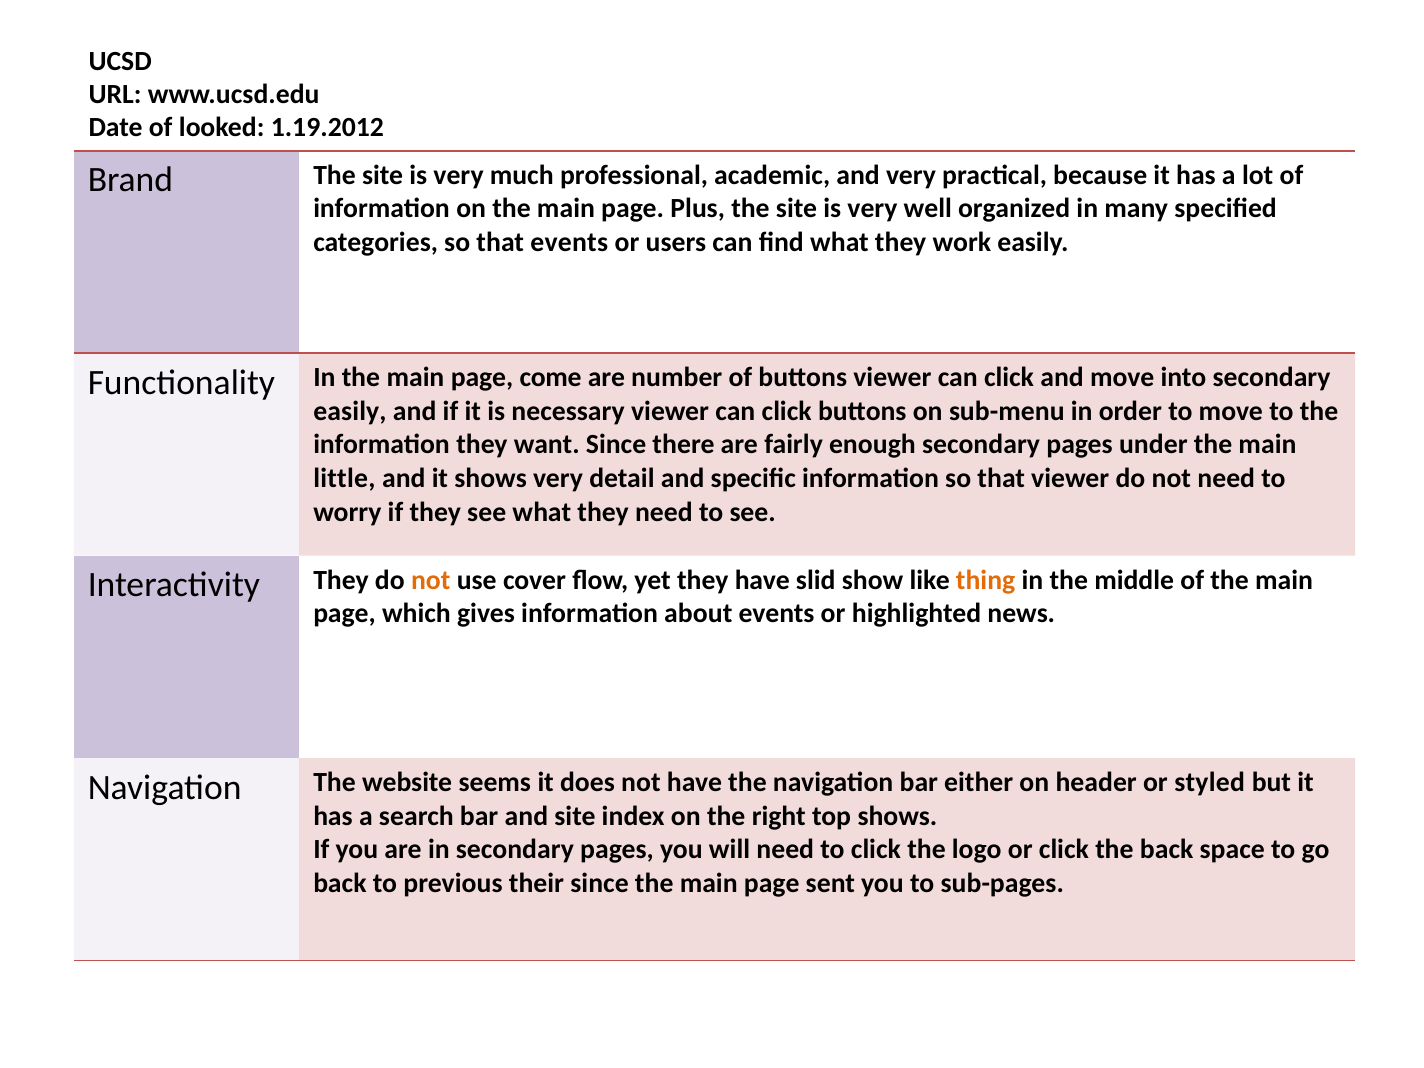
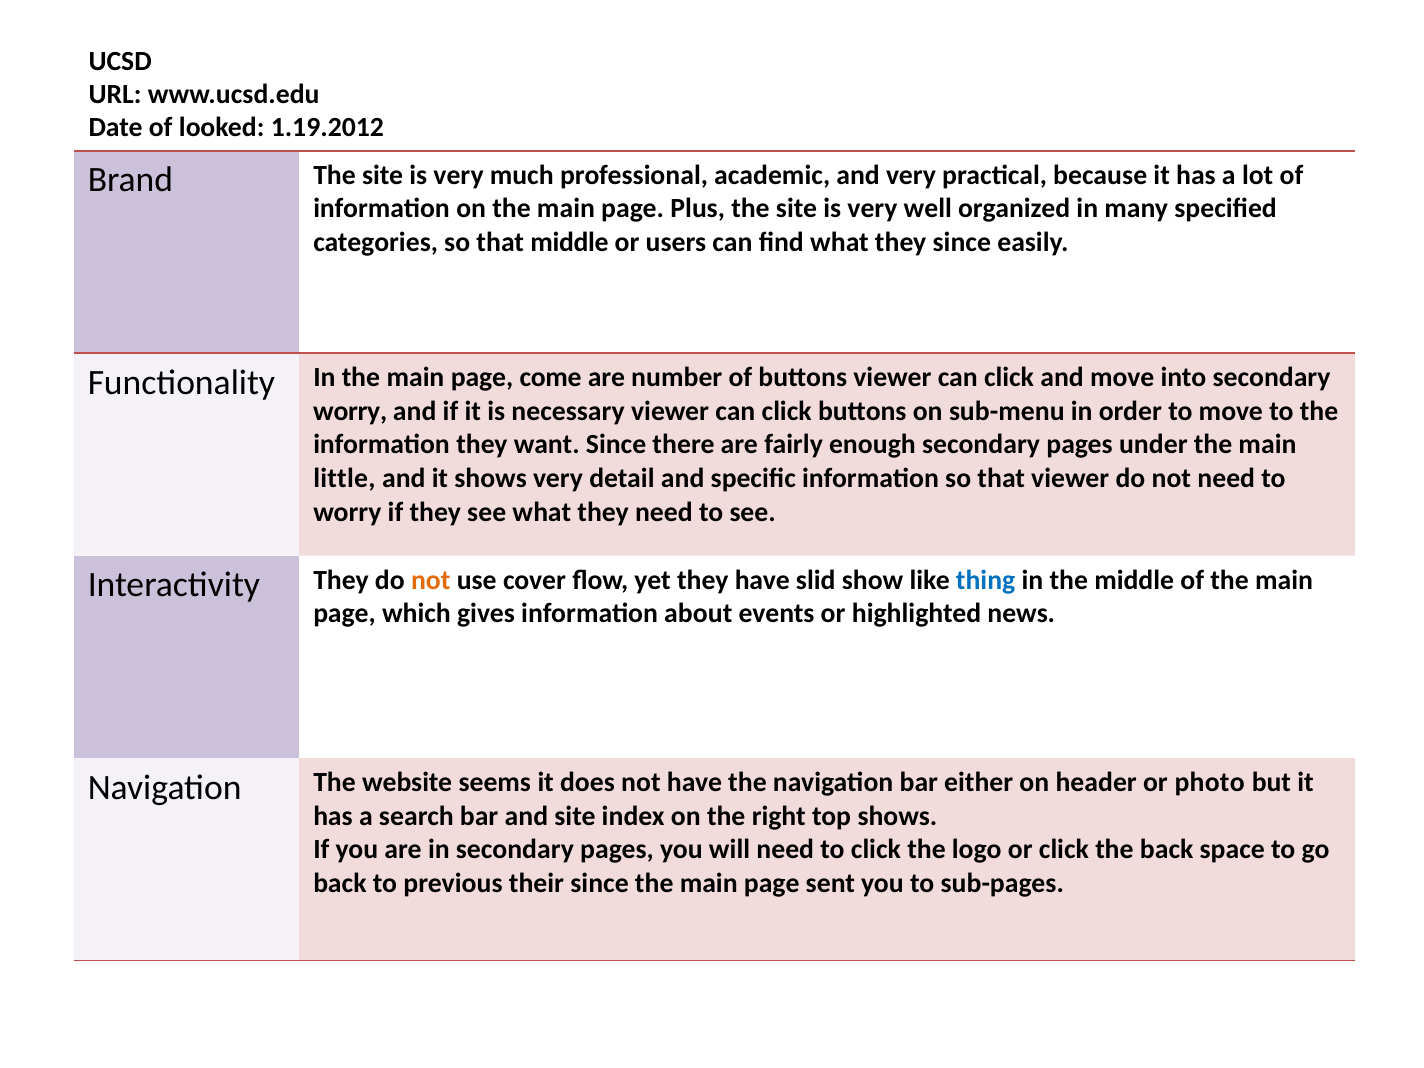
that events: events -> middle
they work: work -> since
easily at (350, 411): easily -> worry
thing colour: orange -> blue
styled: styled -> photo
